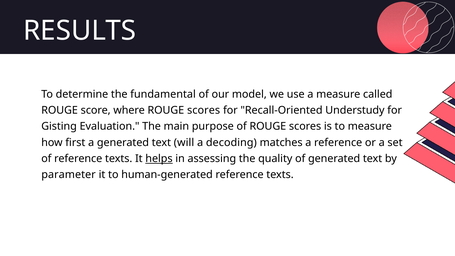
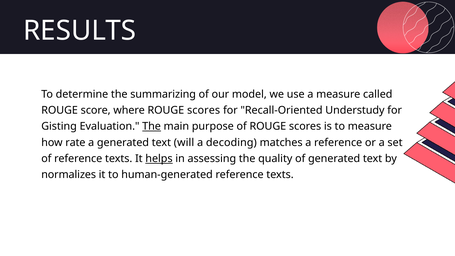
fundamental: fundamental -> summarizing
The at (152, 126) underline: none -> present
first: first -> rate
parameter: parameter -> normalizes
